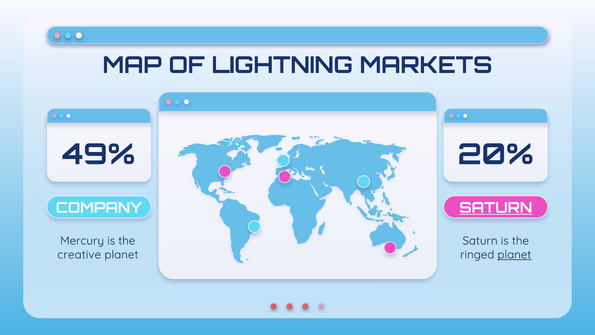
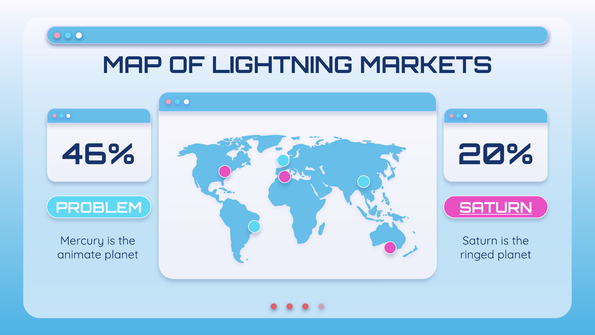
49%: 49% -> 46%
COMPANY: COMPANY -> PROBLEM
creative: creative -> animate
planet at (514, 254) underline: present -> none
